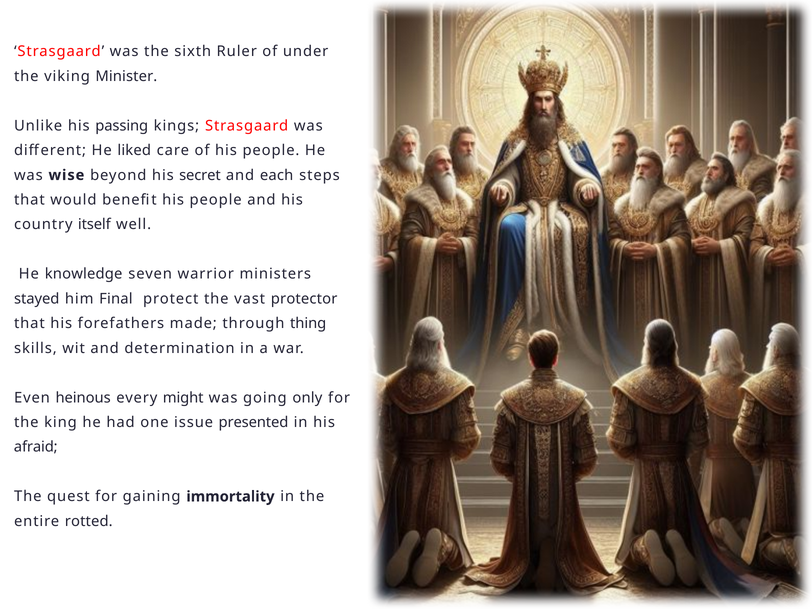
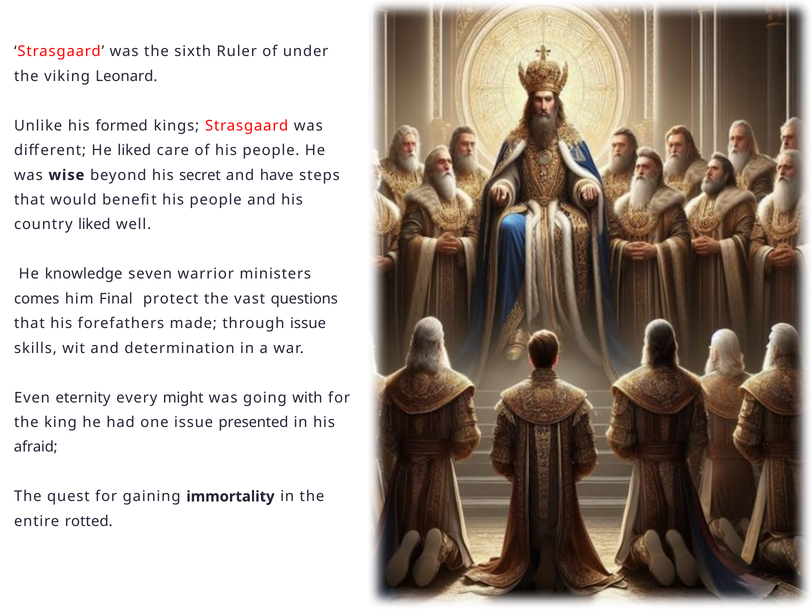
Minister: Minister -> Leonard
passing: passing -> formed
each: each -> have
country itself: itself -> liked
stayed: stayed -> comes
protector: protector -> questions
through thing: thing -> issue
heinous: heinous -> eternity
only: only -> with
